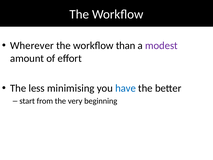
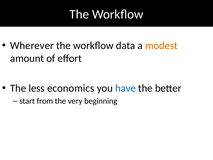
than: than -> data
modest colour: purple -> orange
minimising: minimising -> economics
